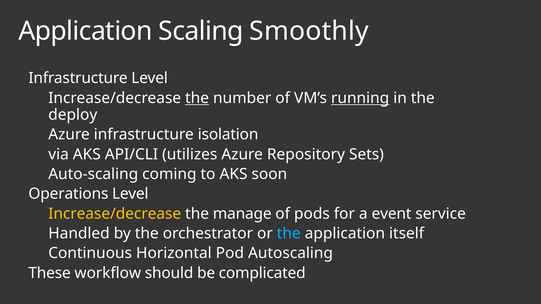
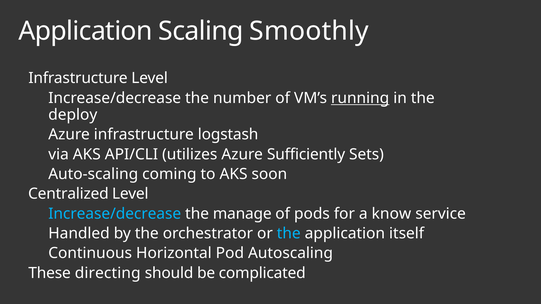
the at (197, 98) underline: present -> none
isolation: isolation -> logstash
Repository: Repository -> Sufficiently
Operations: Operations -> Centralized
Increase/decrease at (115, 214) colour: yellow -> light blue
event: event -> know
workflow: workflow -> directing
